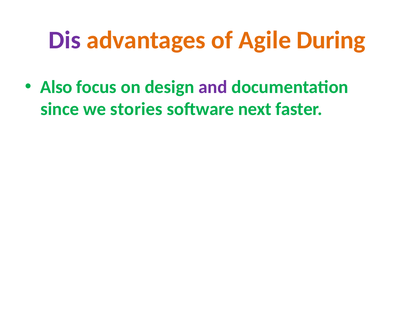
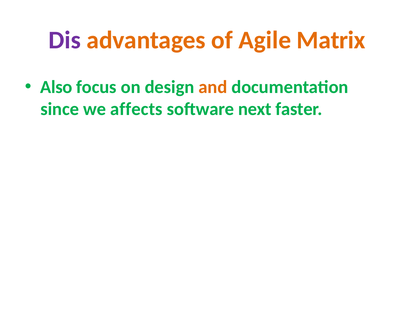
During: During -> Matrix
and colour: purple -> orange
stories: stories -> affects
